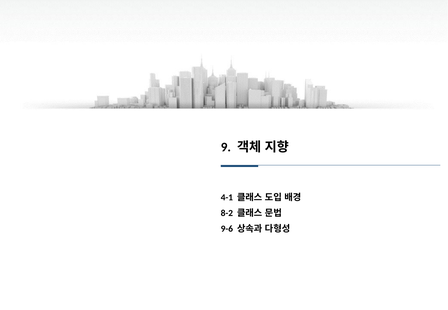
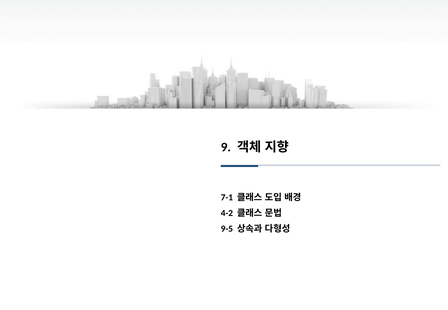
4-1: 4-1 -> 7-1
8-2: 8-2 -> 4-2
9-6: 9-6 -> 9-5
